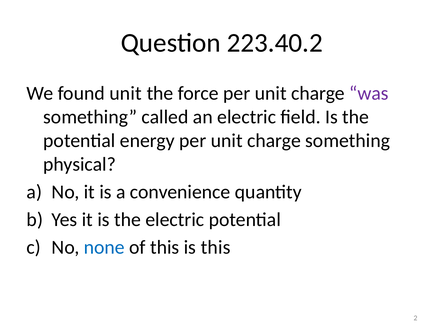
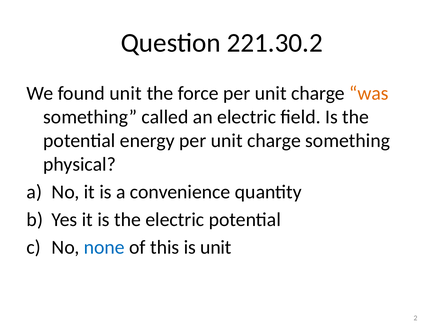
223.40.2: 223.40.2 -> 221.30.2
was colour: purple -> orange
is this: this -> unit
